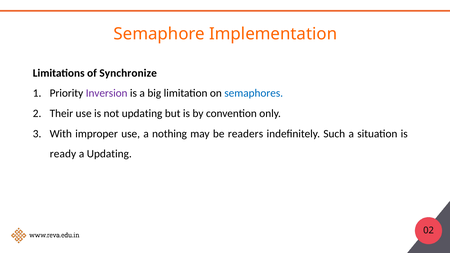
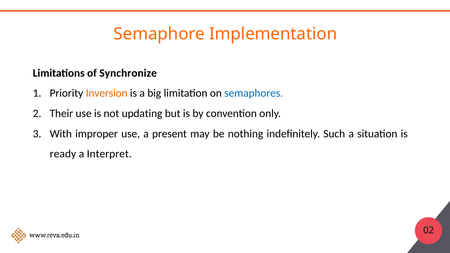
Inversion colour: purple -> orange
nothing: nothing -> present
readers: readers -> nothing
a Updating: Updating -> Interpret
